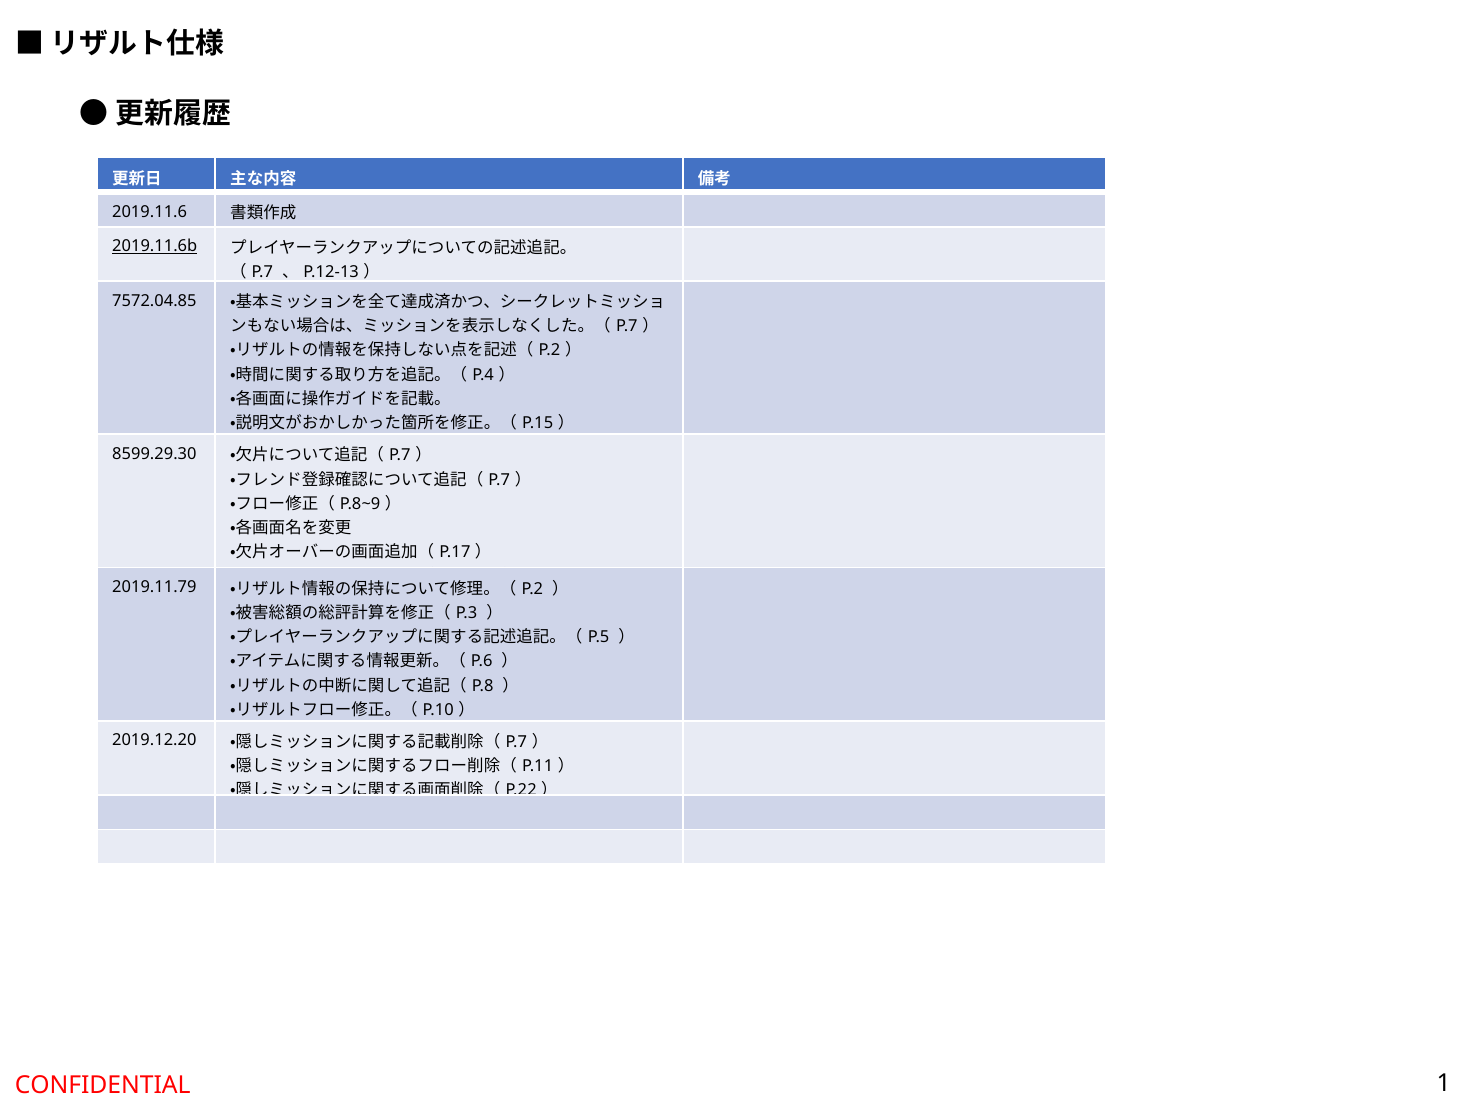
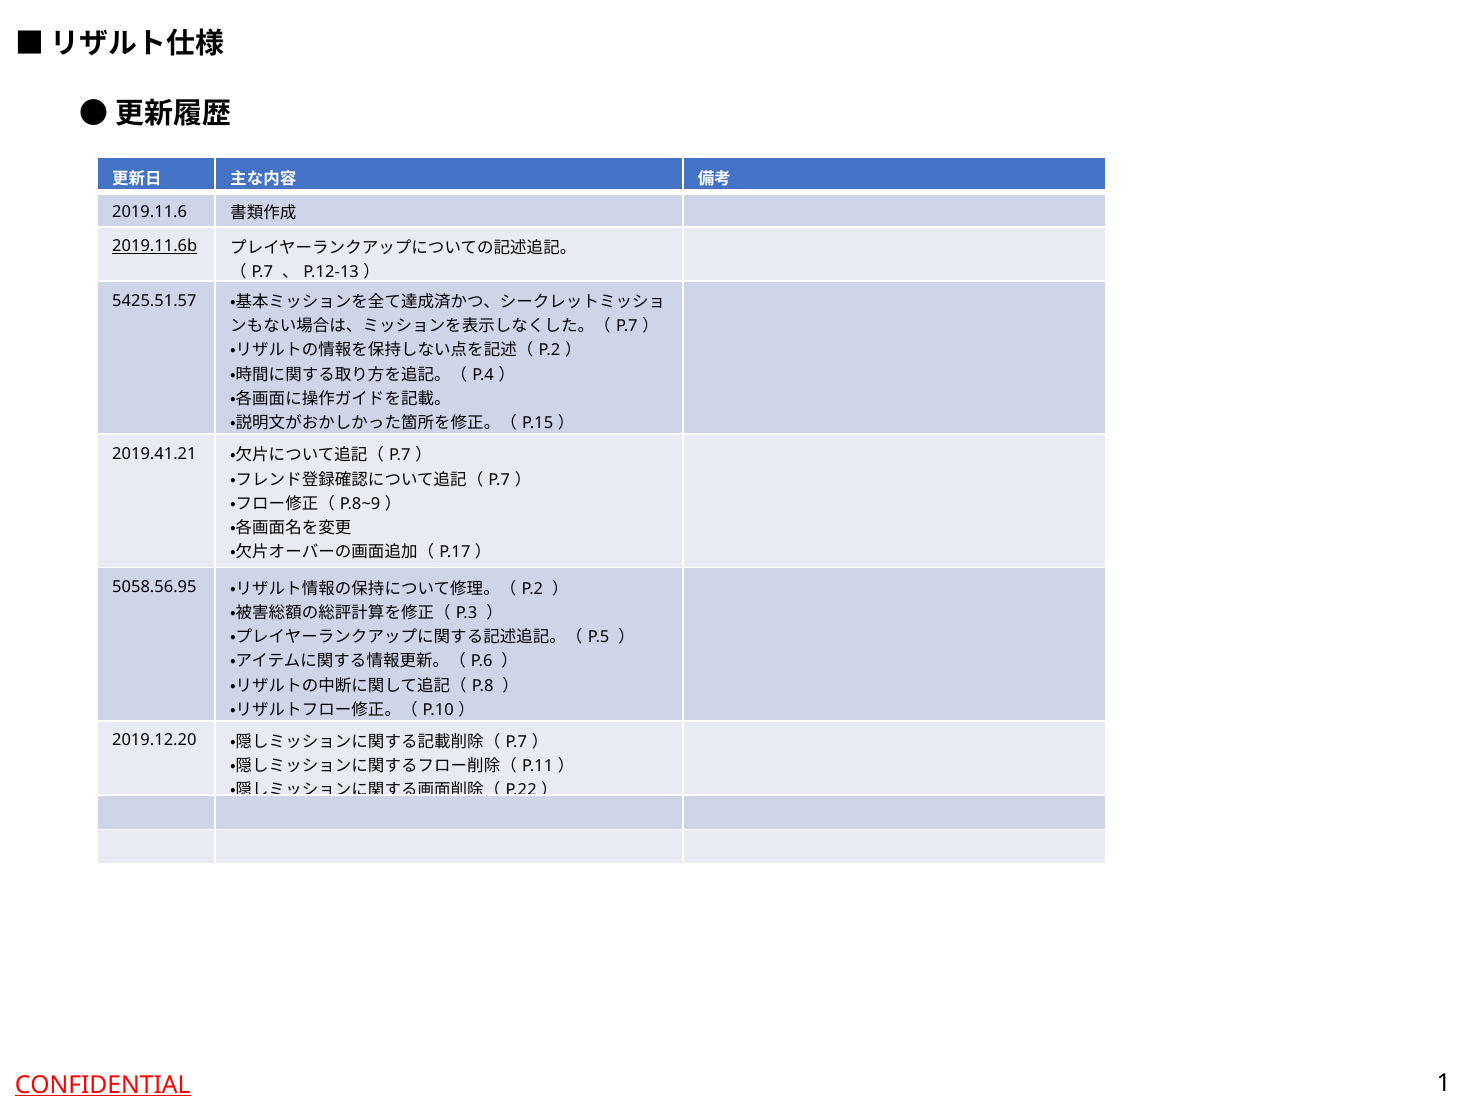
7572.04.85: 7572.04.85 -> 5425.51.57
8599.29.30: 8599.29.30 -> 2019.41.21
2019.11.79: 2019.11.79 -> 5058.56.95
CONFIDENTIAL underline: none -> present
